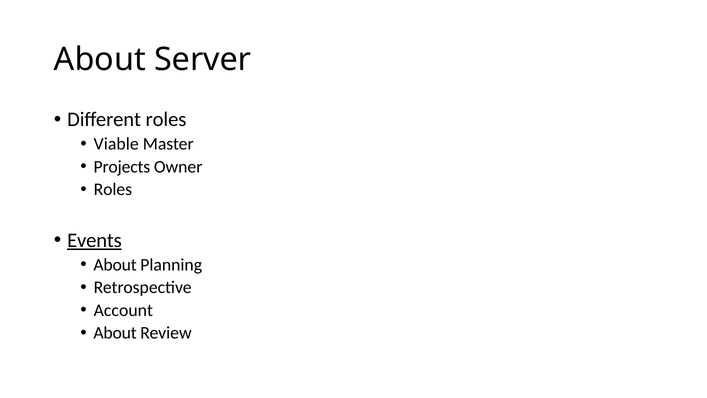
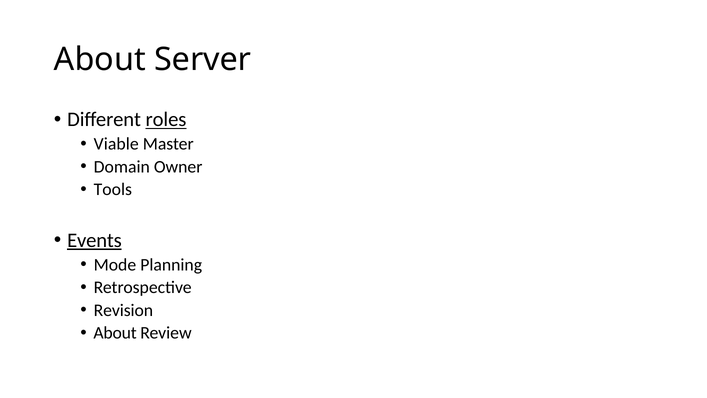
roles at (166, 120) underline: none -> present
Projects: Projects -> Domain
Roles at (113, 189): Roles -> Tools
About at (115, 265): About -> Mode
Account: Account -> Revision
